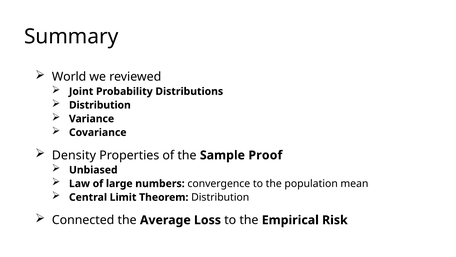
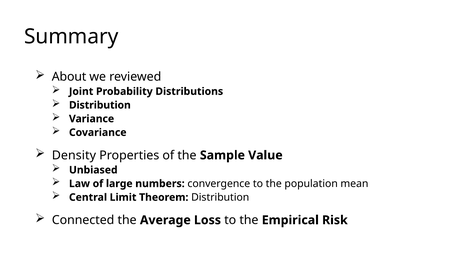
World: World -> About
Proof: Proof -> Value
